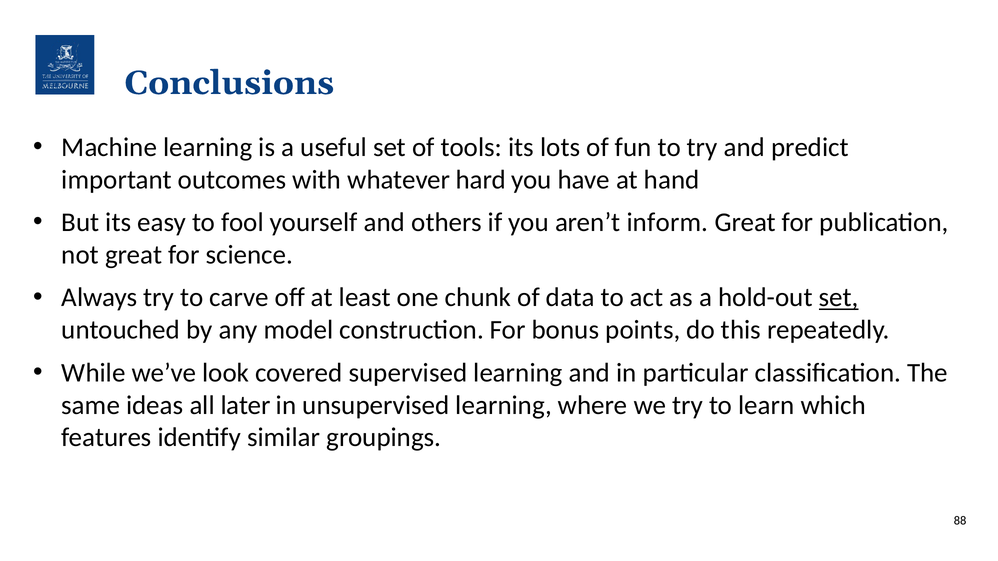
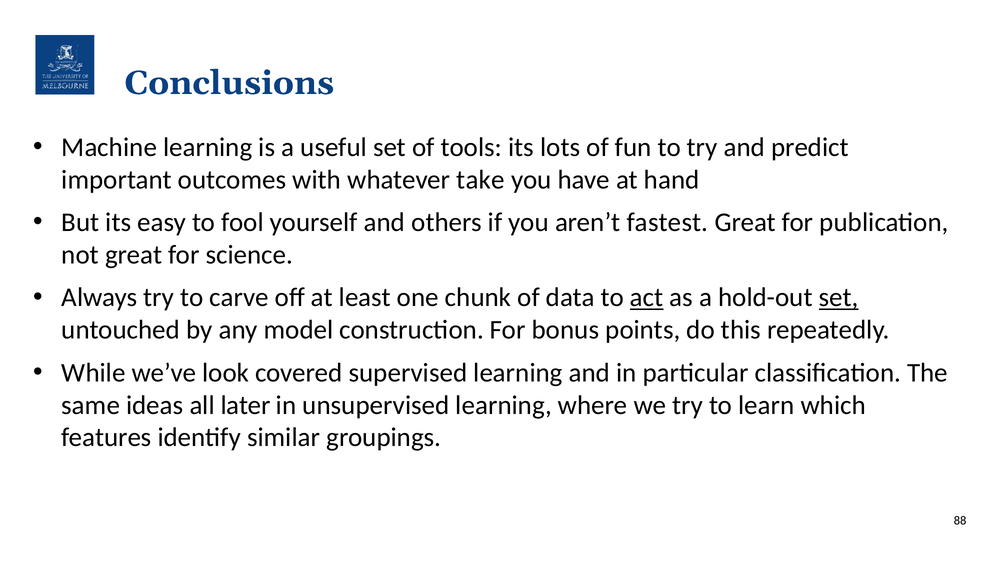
hard: hard -> take
inform: inform -> fastest
act underline: none -> present
